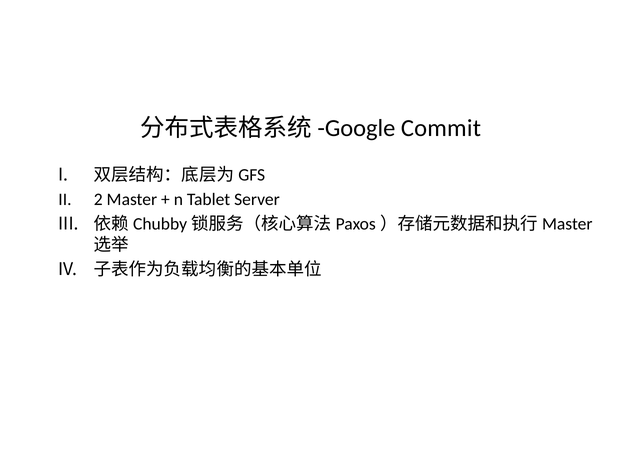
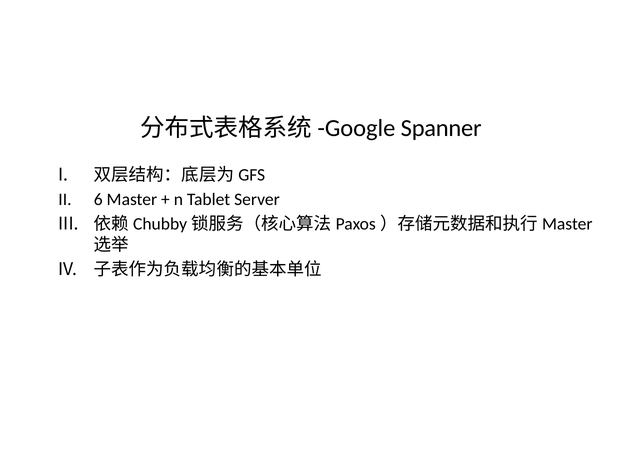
Commit: Commit -> Spanner
2: 2 -> 6
